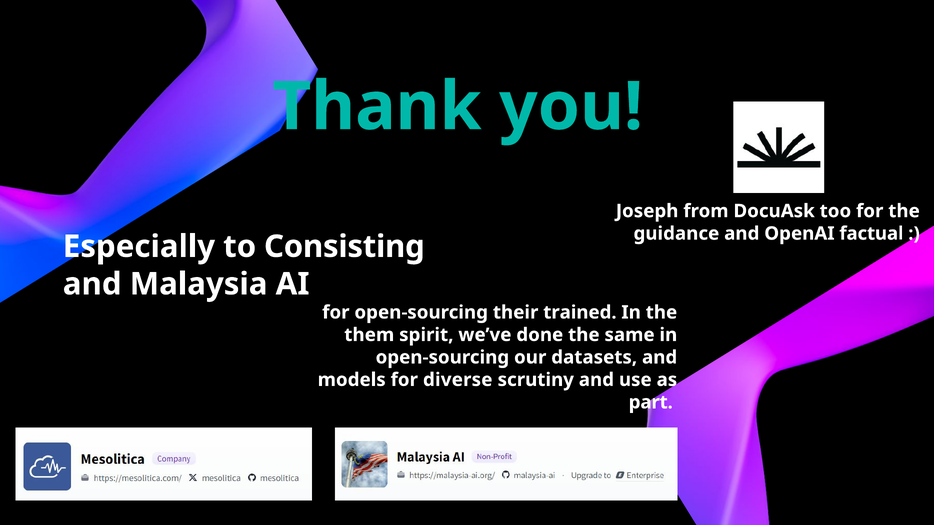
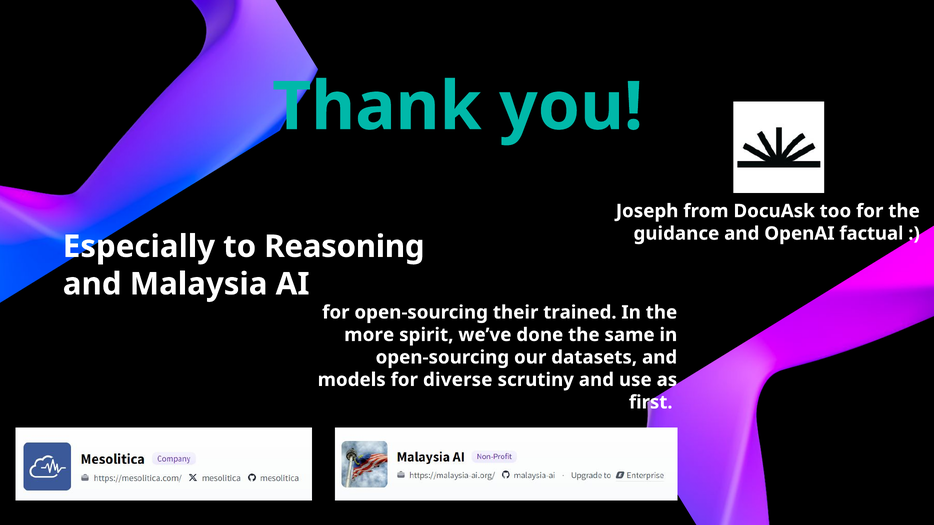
Consisting: Consisting -> Reasoning
them: them -> more
part: part -> first
